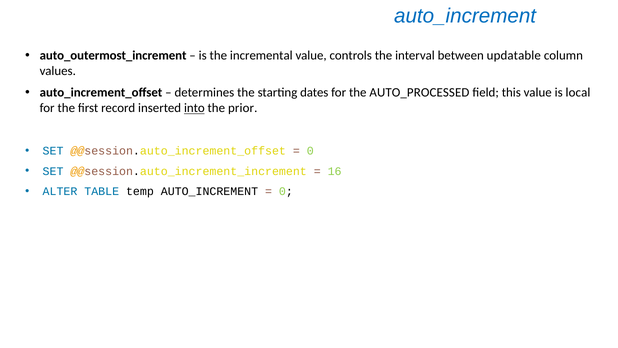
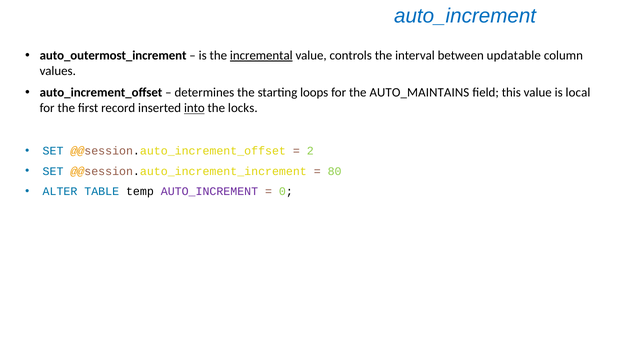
incremental underline: none -> present
dates: dates -> loops
AUTO_PROCESSED: AUTO_PROCESSED -> AUTO_MAINTAINS
prior: prior -> locks
0 at (310, 151): 0 -> 2
16: 16 -> 80
AUTO_INCREMENT at (209, 191) colour: black -> purple
